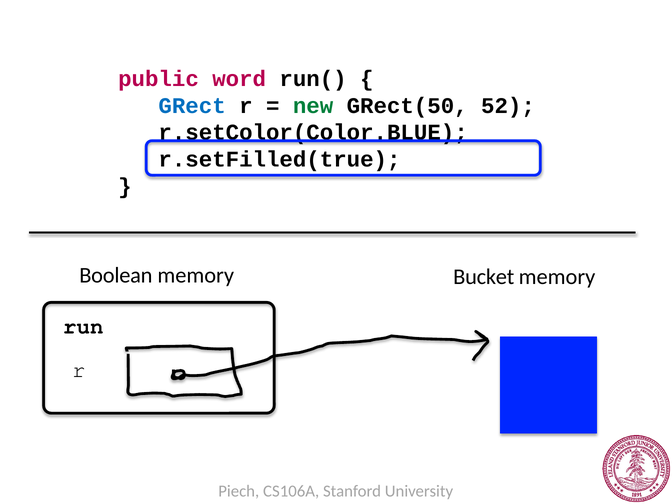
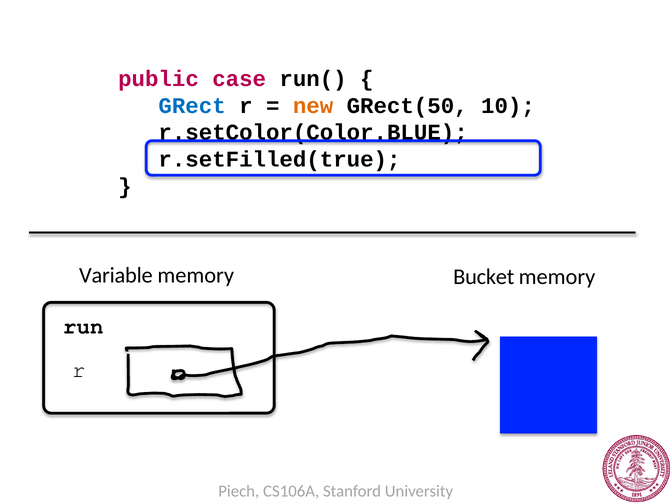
word: word -> case
new colour: green -> orange
52: 52 -> 10
Boolean: Boolean -> Variable
